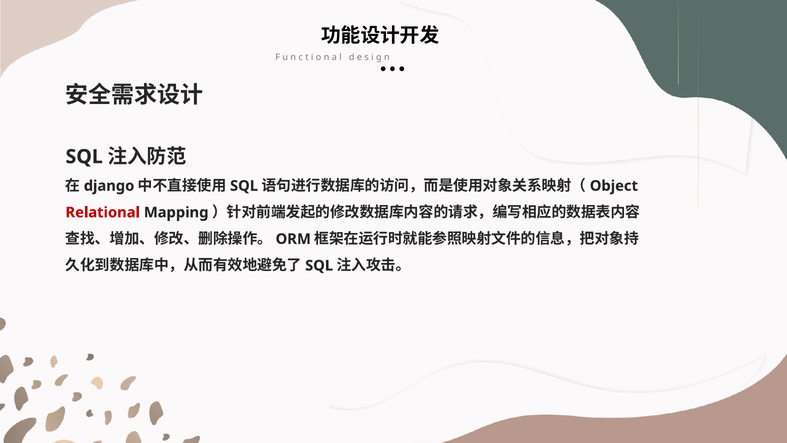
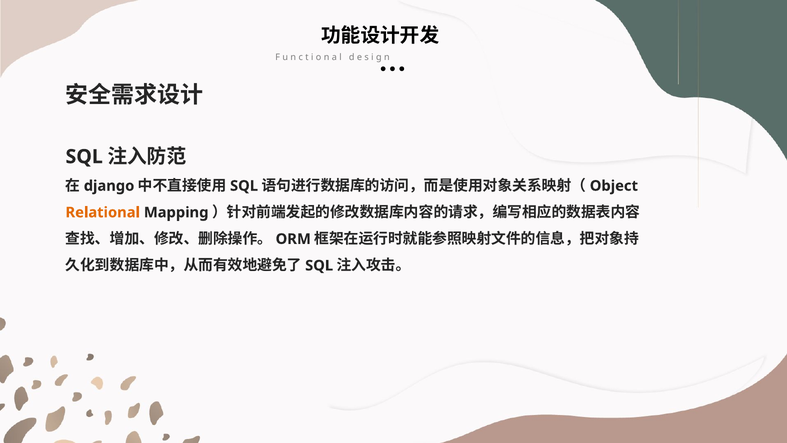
Relational colour: red -> orange
